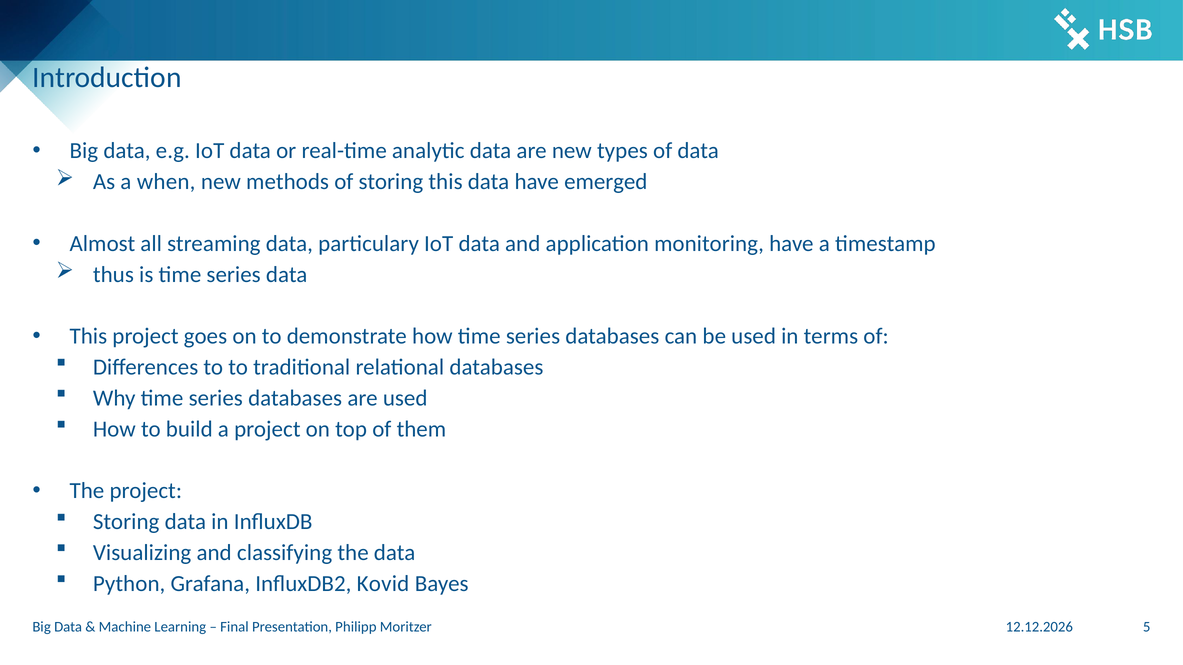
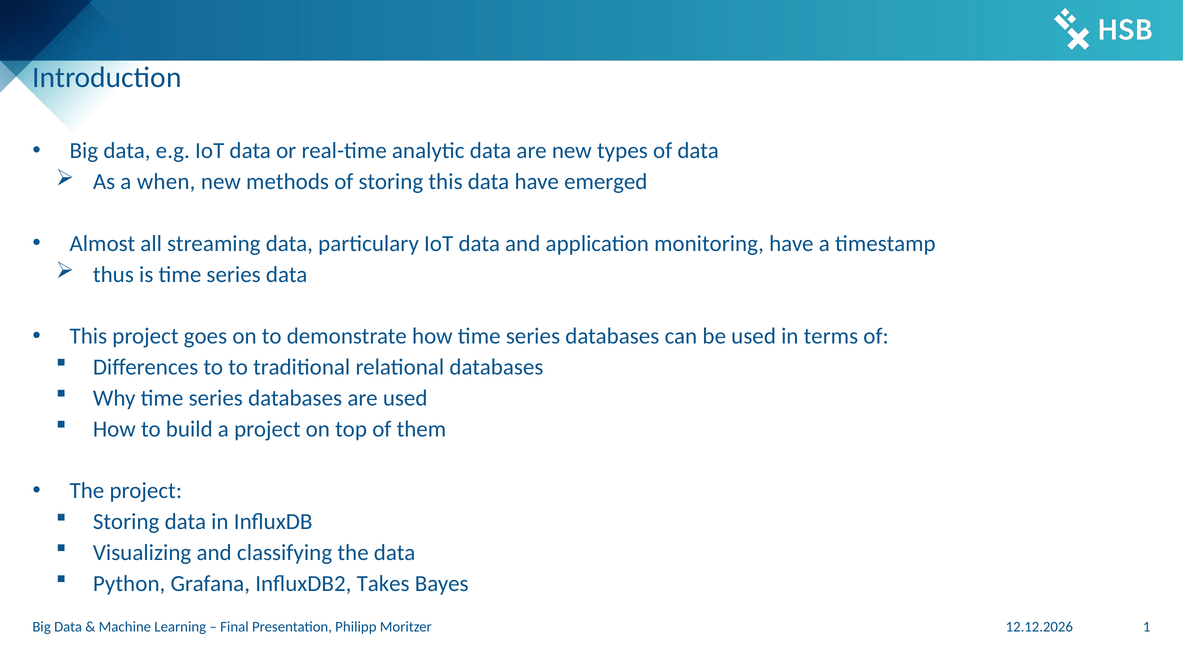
Kovid: Kovid -> Takes
5: 5 -> 1
